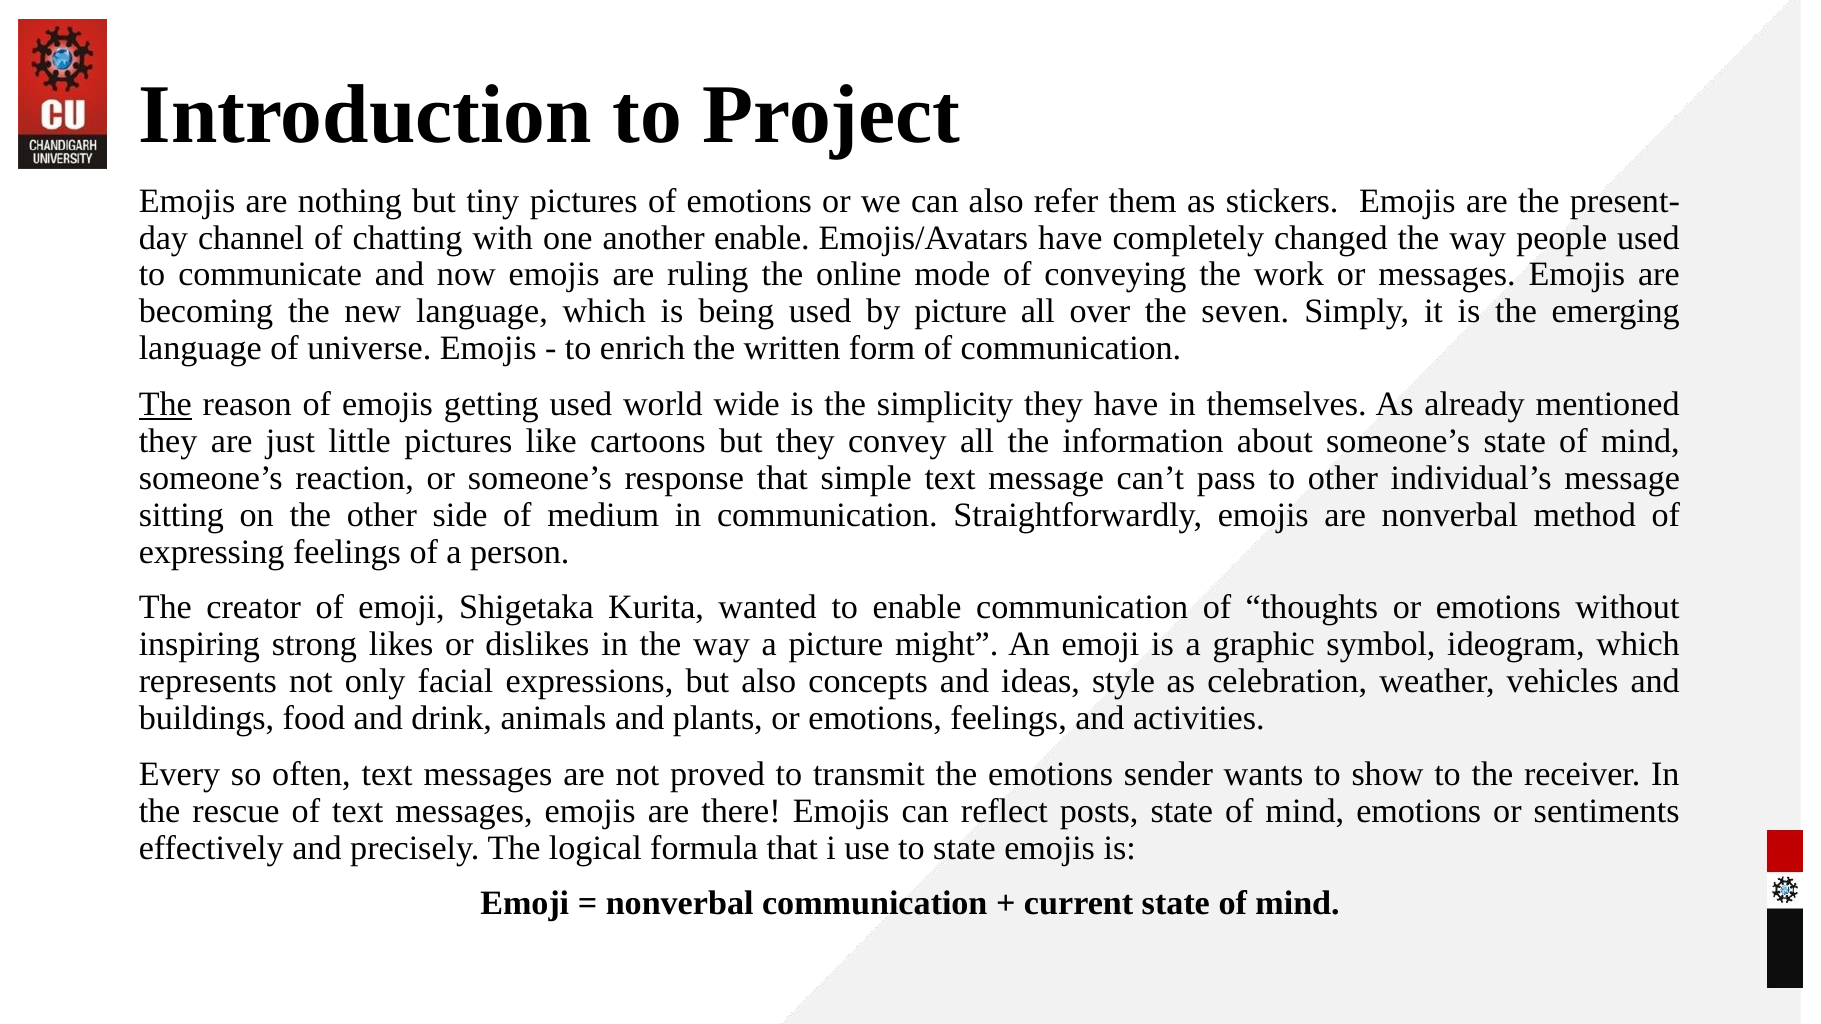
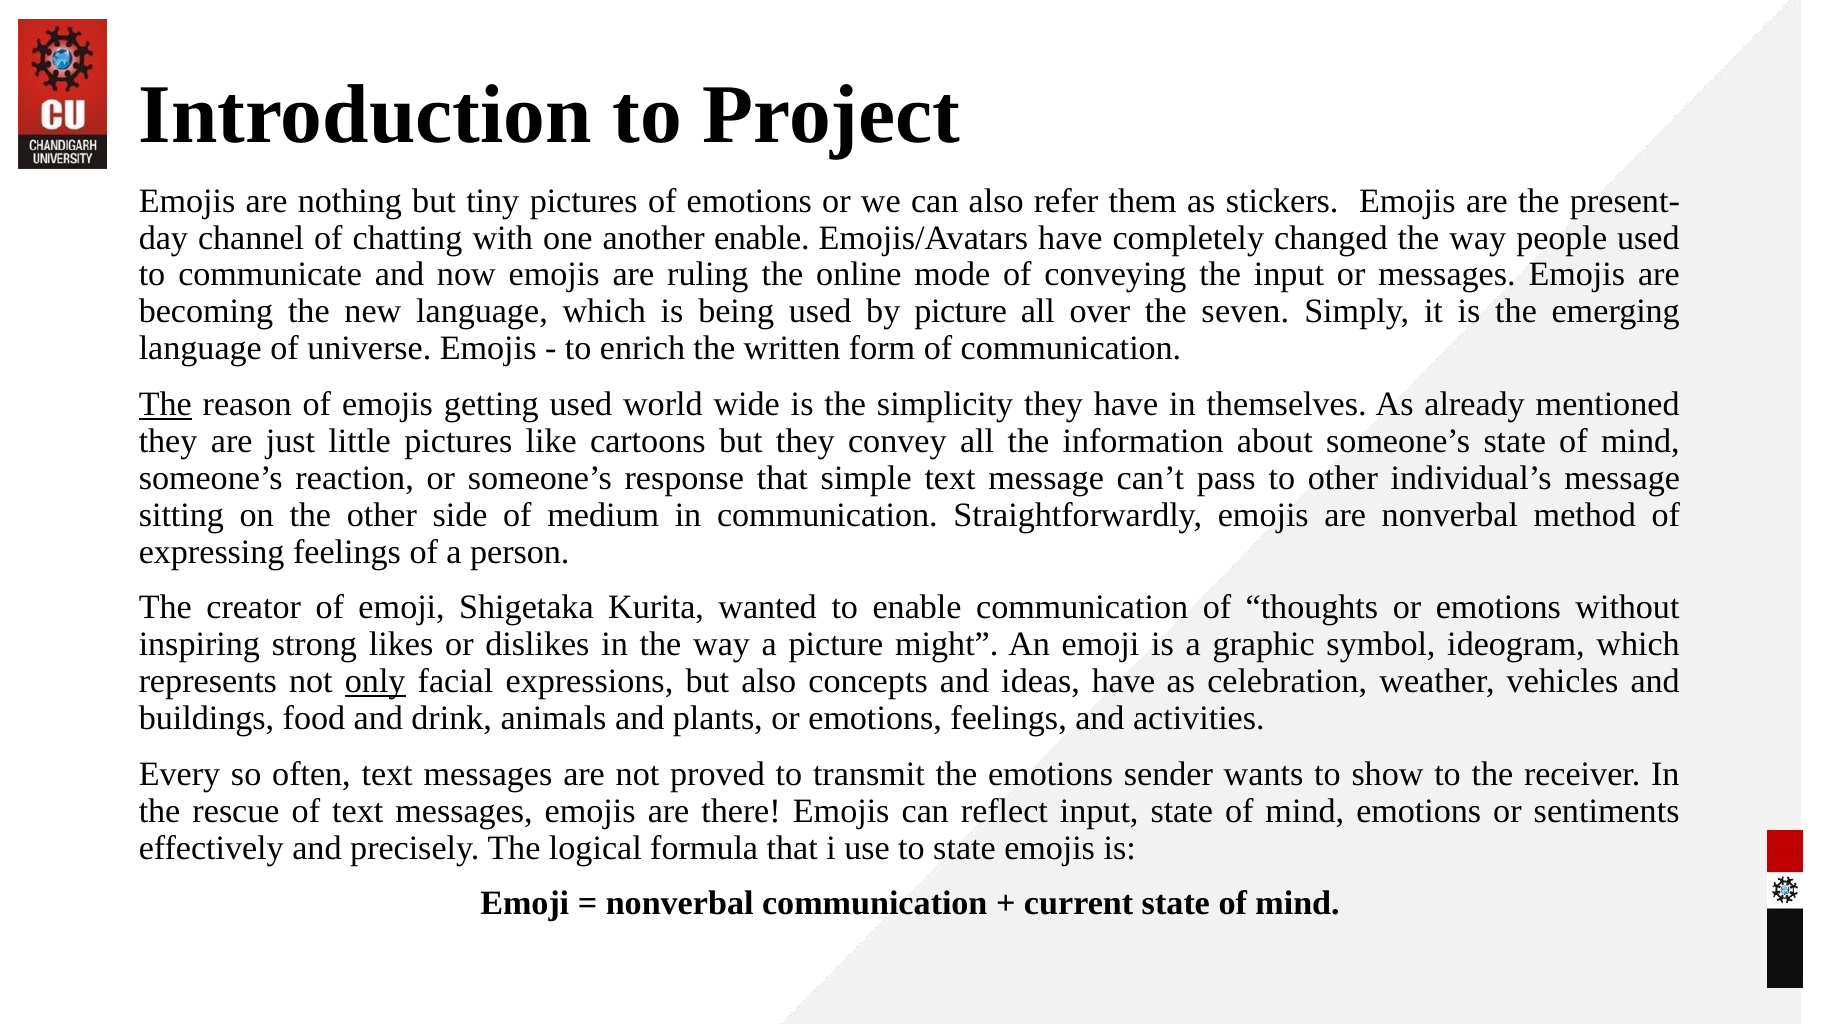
the work: work -> input
only underline: none -> present
ideas style: style -> have
reflect posts: posts -> input
